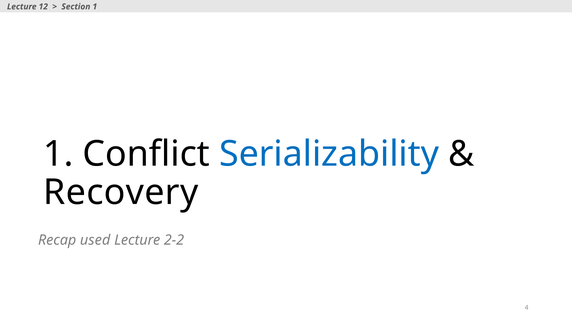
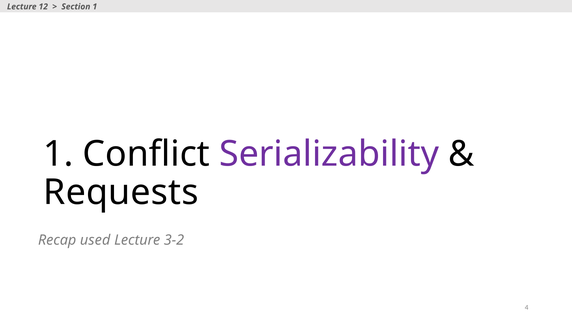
Serializability colour: blue -> purple
Recovery: Recovery -> Requests
2-2: 2-2 -> 3-2
